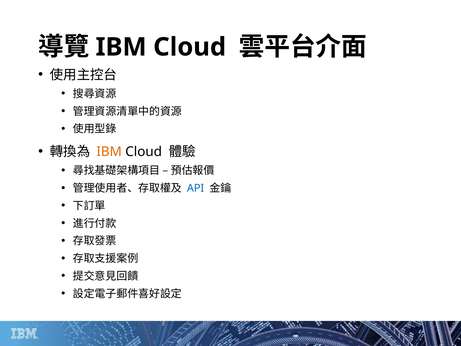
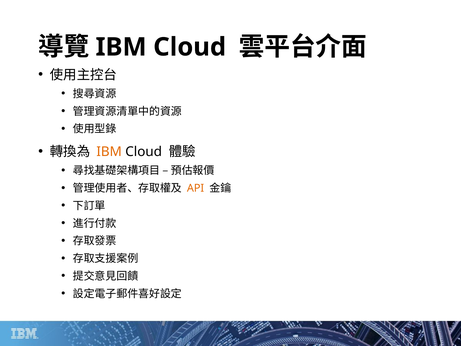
API colour: blue -> orange
